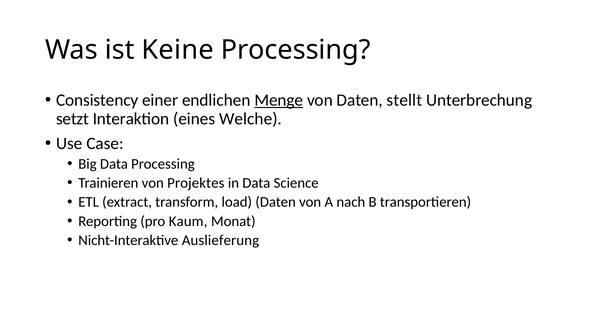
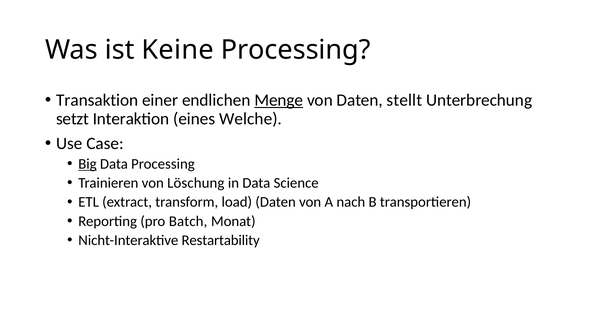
Consistency: Consistency -> Transaktion
Big underline: none -> present
Projektes: Projektes -> Löschung
Kaum: Kaum -> Batch
Auslieferung: Auslieferung -> Restartability
